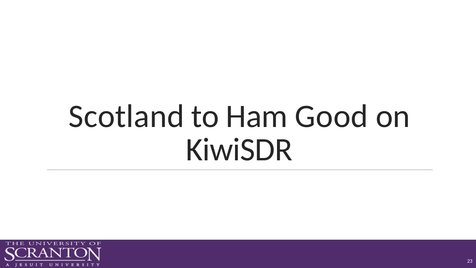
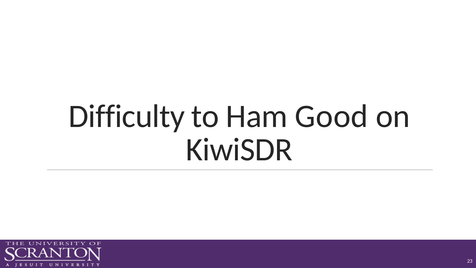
Scotland: Scotland -> Difficulty
